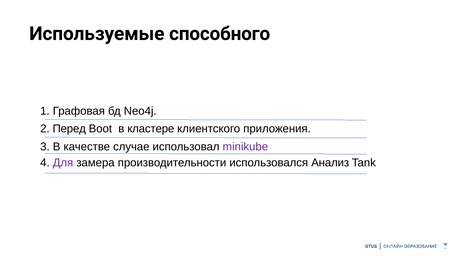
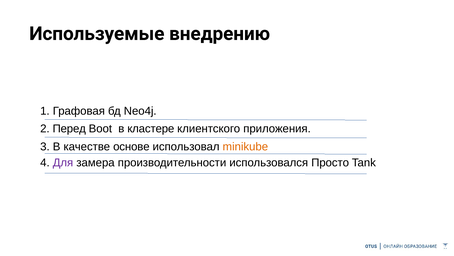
способного: способного -> внедрению
случае: случае -> основе
minikube colour: purple -> orange
Анализ: Анализ -> Просто
